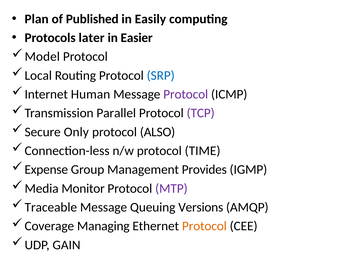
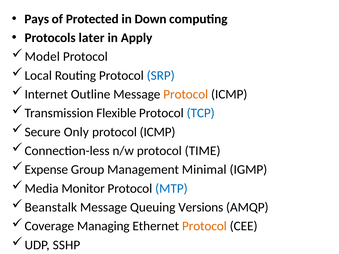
Plan: Plan -> Pays
Published: Published -> Protected
Easily: Easily -> Down
Easier: Easier -> Apply
Human: Human -> Outline
Protocol at (186, 94) colour: purple -> orange
Parallel: Parallel -> Flexible
TCP colour: purple -> blue
ALSO at (158, 132): ALSO -> ICMP
Provides: Provides -> Minimal
MTP colour: purple -> blue
Traceable: Traceable -> Beanstalk
GAIN: GAIN -> SSHP
